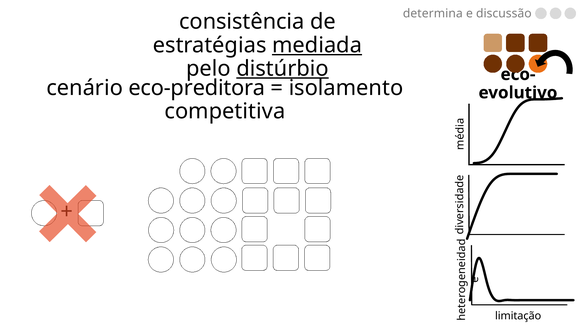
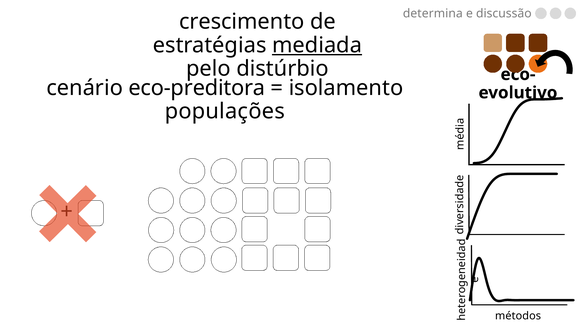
consistência: consistência -> crescimento
distúrbio underline: present -> none
competitiva: competitiva -> populações
limitação: limitação -> métodos
